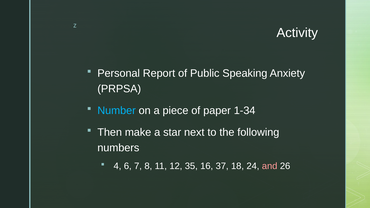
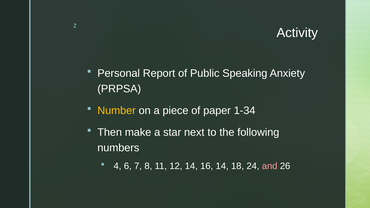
Number colour: light blue -> yellow
12 35: 35 -> 14
16 37: 37 -> 14
